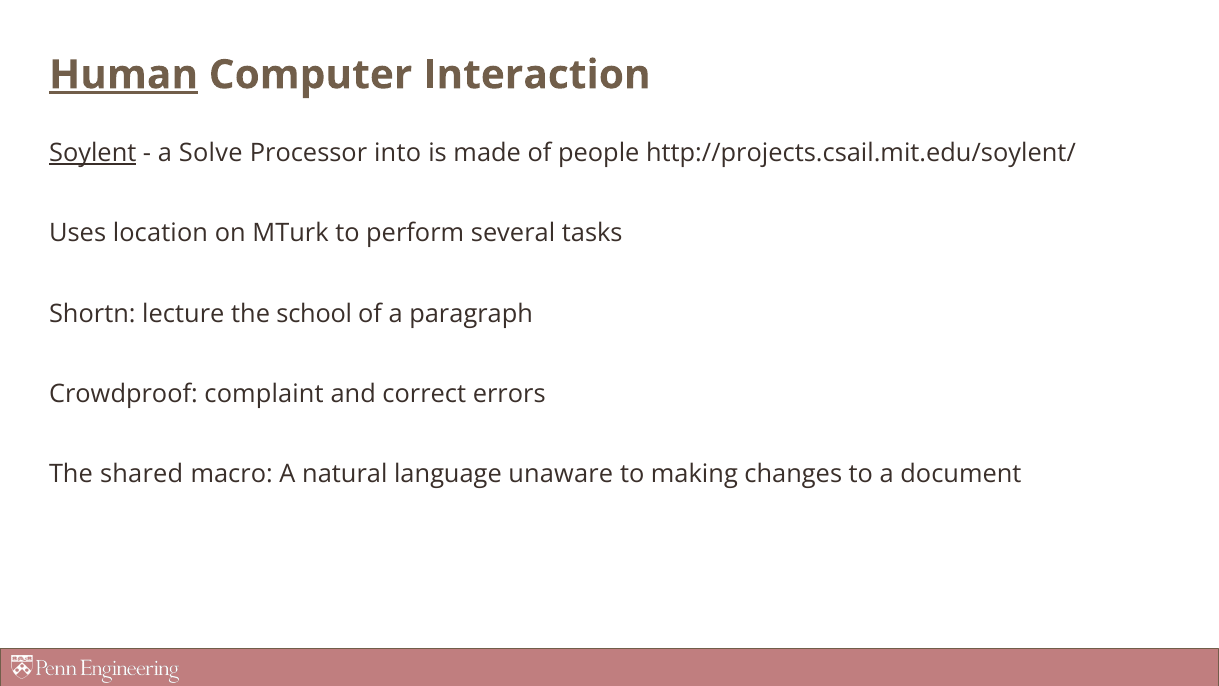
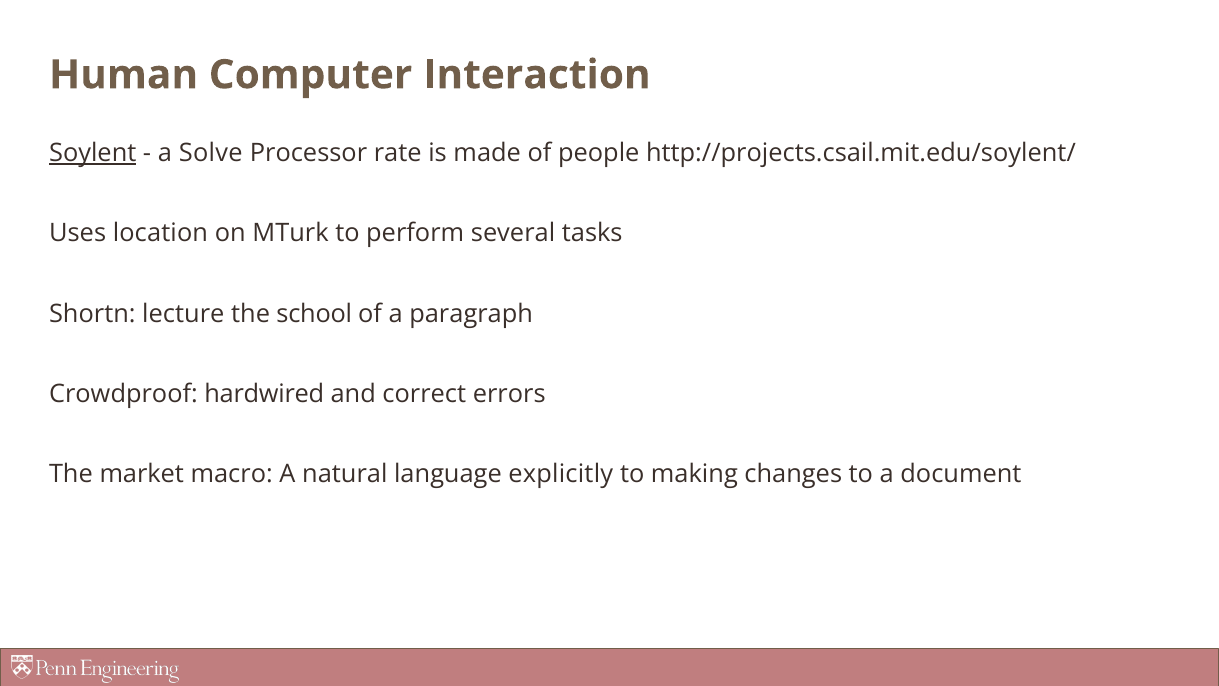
Human underline: present -> none
into: into -> rate
complaint: complaint -> hardwired
shared: shared -> market
unaware: unaware -> explicitly
